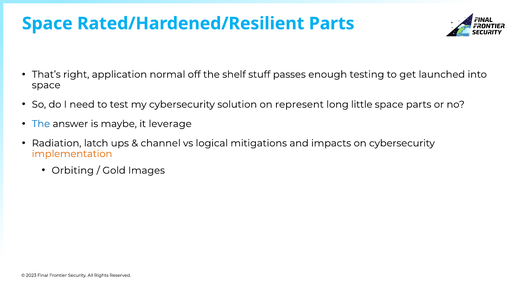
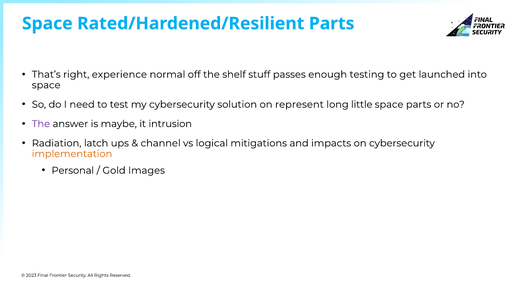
application: application -> experience
The at (41, 124) colour: blue -> purple
leverage: leverage -> intrusion
Orbiting: Orbiting -> Personal
